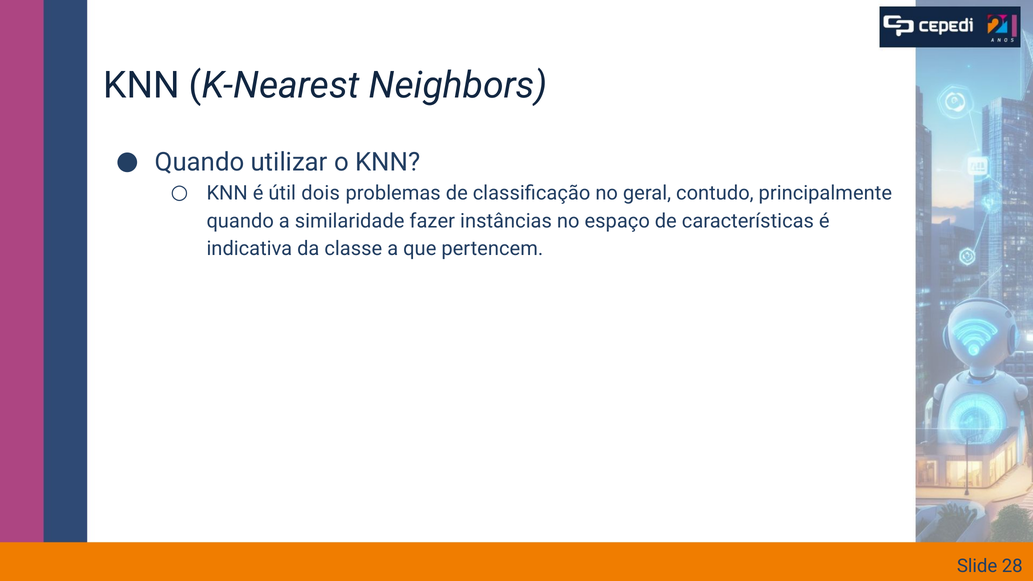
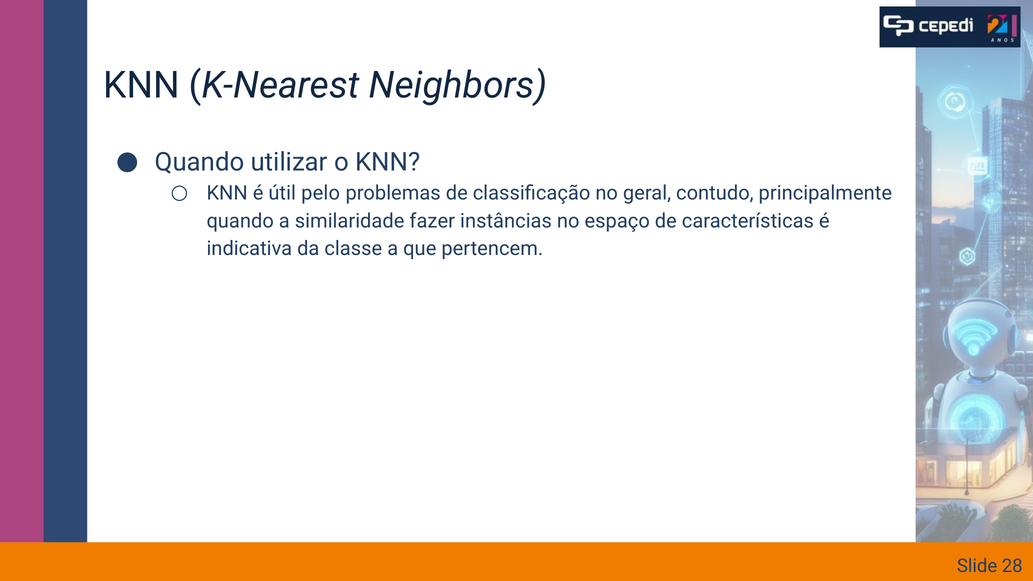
dois: dois -> pelo
